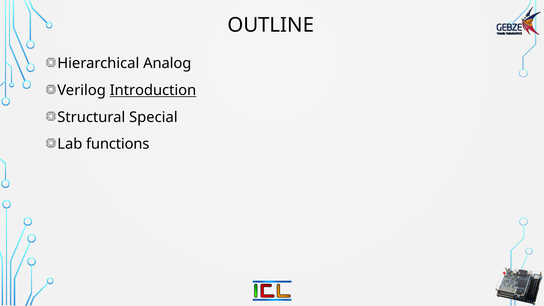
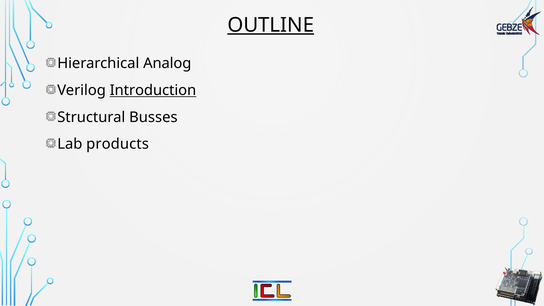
OUTLINE underline: none -> present
Special: Special -> Busses
functions: functions -> products
